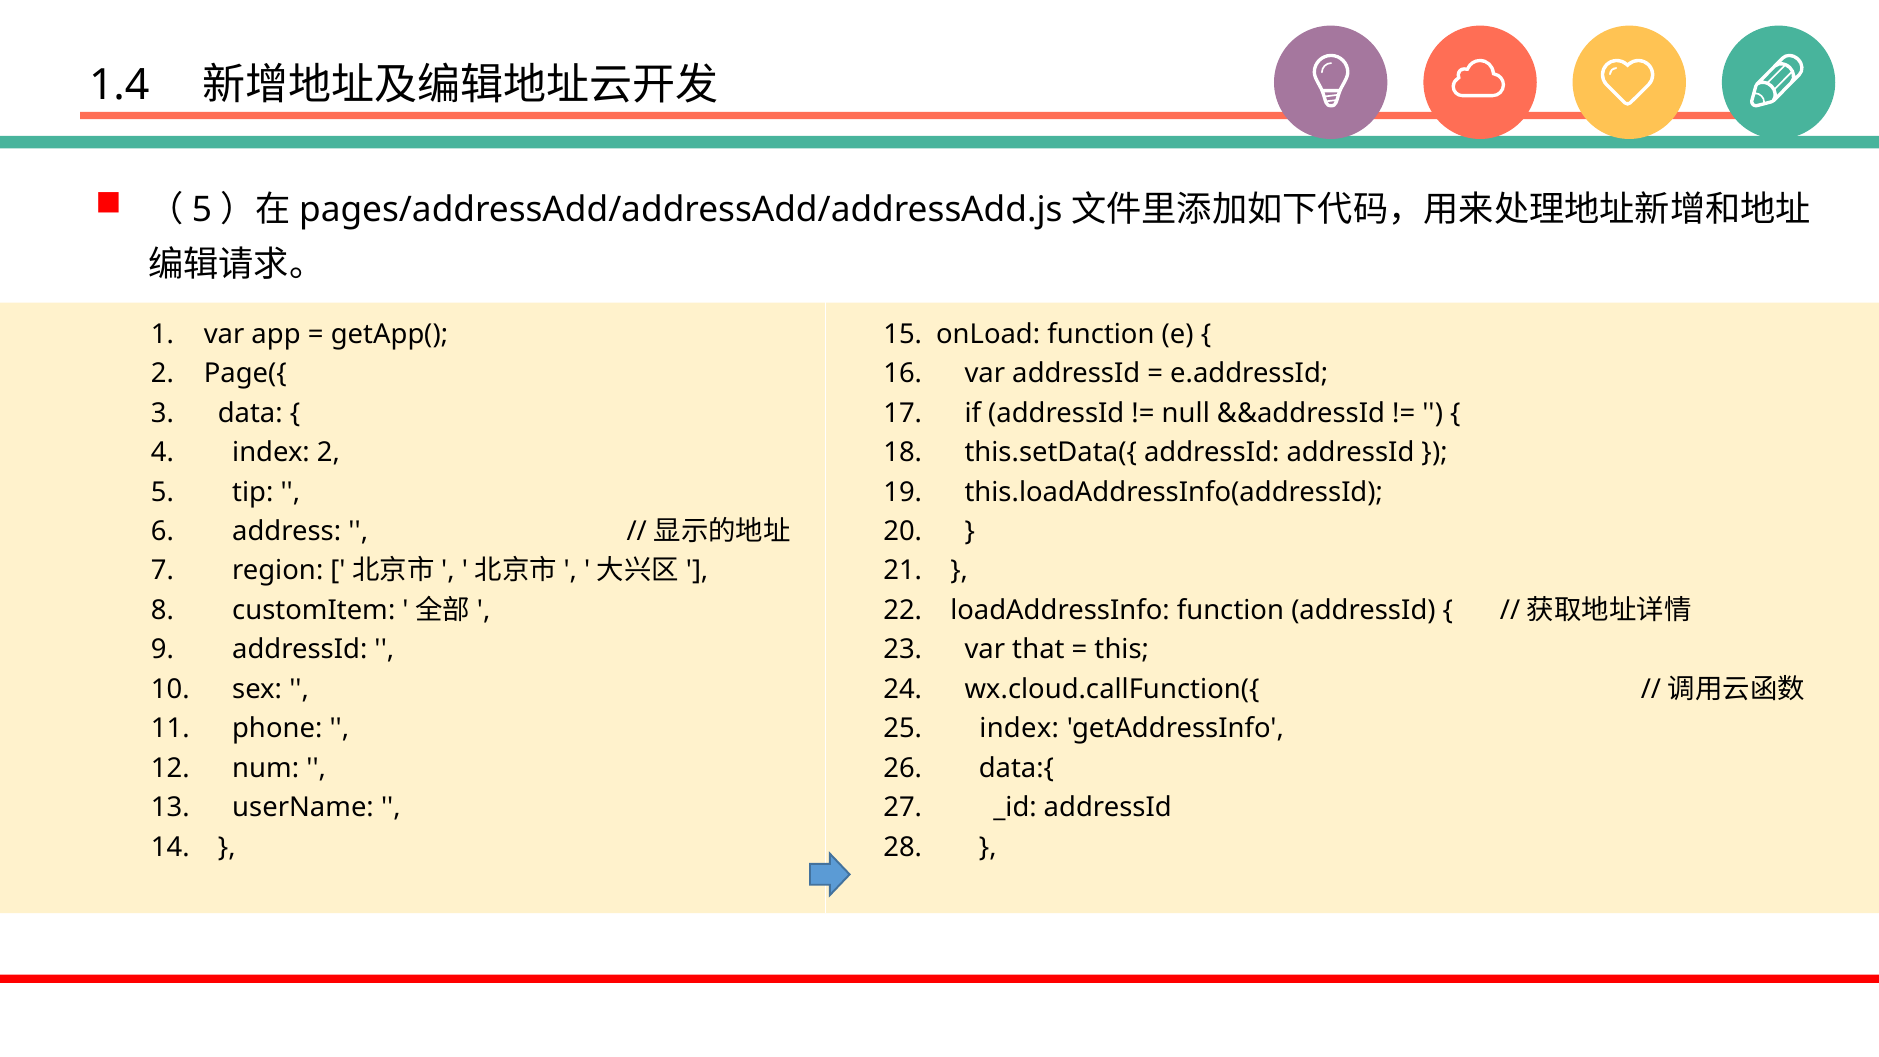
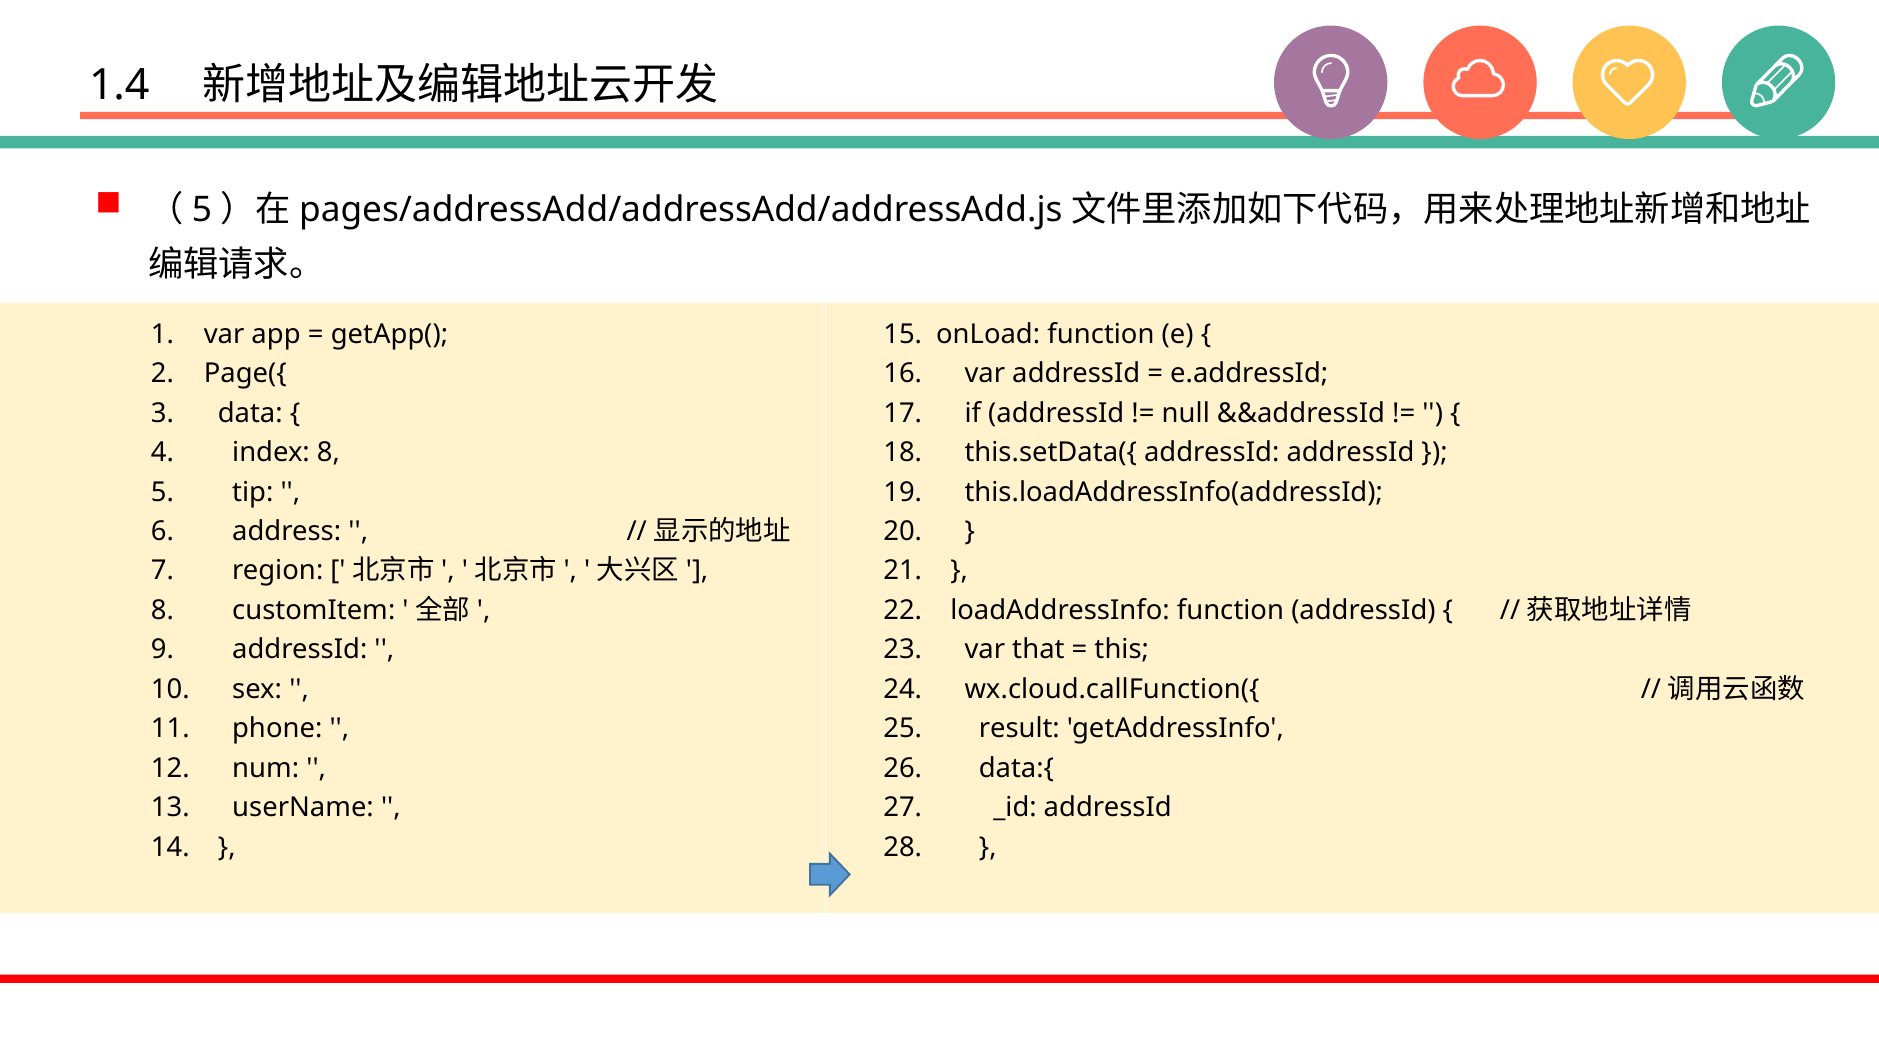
index 2: 2 -> 8
index at (1019, 729): index -> result
